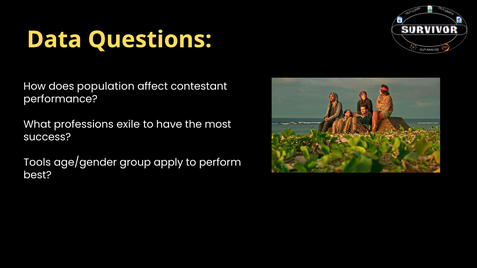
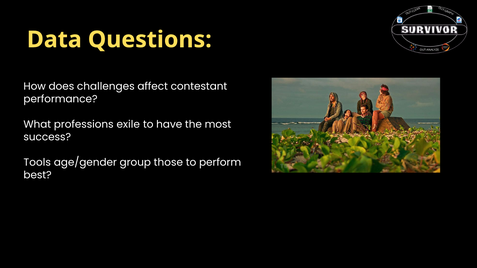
population: population -> challenges
apply: apply -> those
